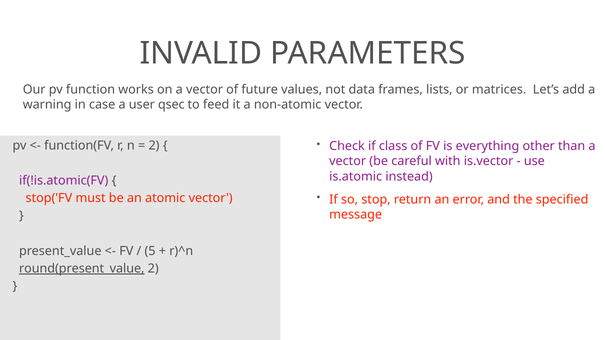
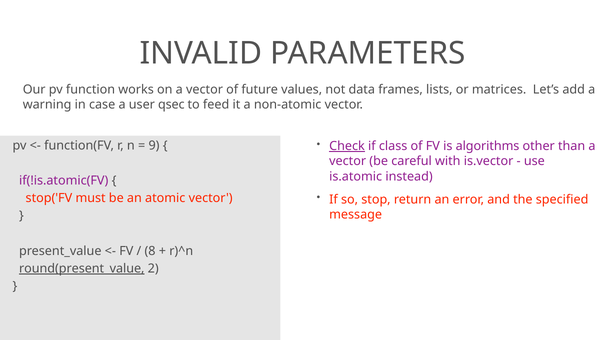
Check underline: none -> present
everything: everything -> algorithms
2 at (154, 145): 2 -> 9
5: 5 -> 8
